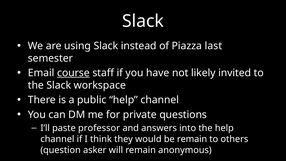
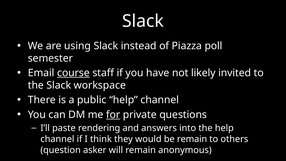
last: last -> poll
for underline: none -> present
professor: professor -> rendering
